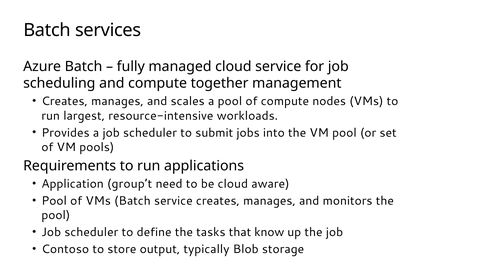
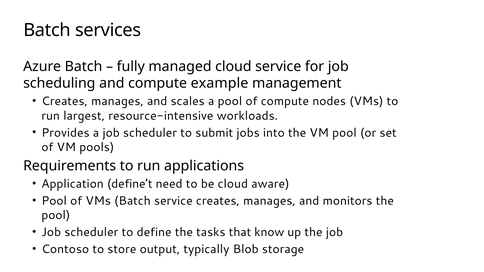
together: together -> example
group’t: group’t -> define’t
